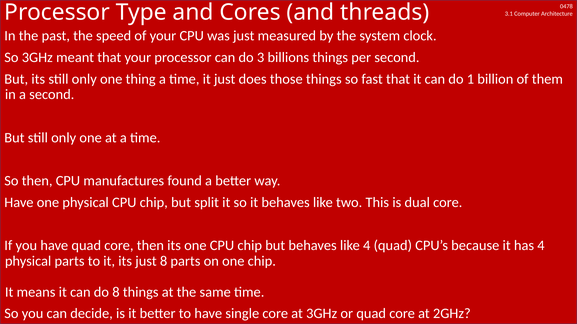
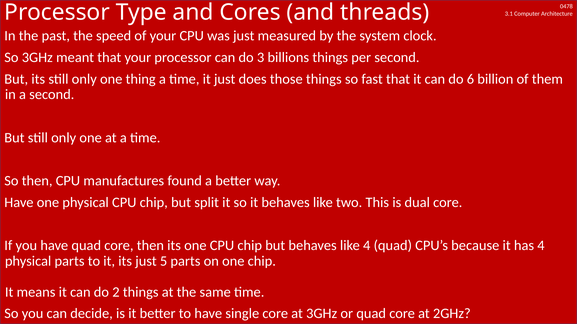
1: 1 -> 6
just 8: 8 -> 5
do 8: 8 -> 2
